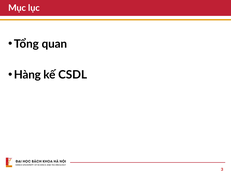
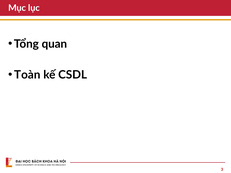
Hàng: Hàng -> Toàn
